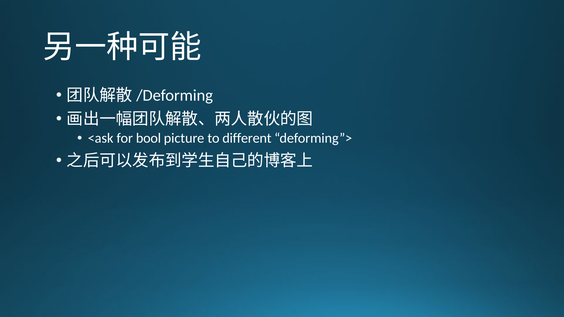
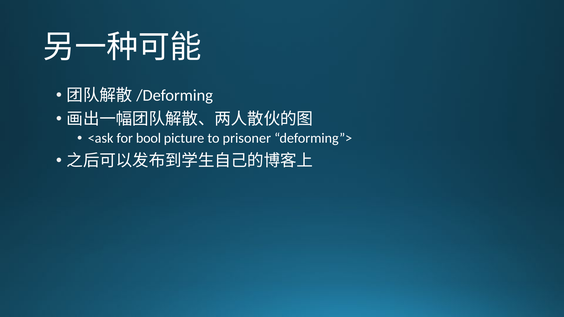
different: different -> prisoner
